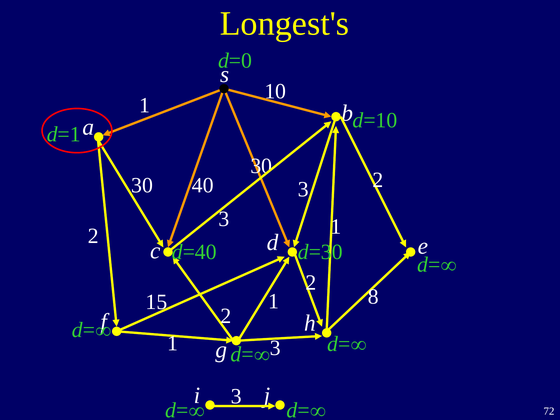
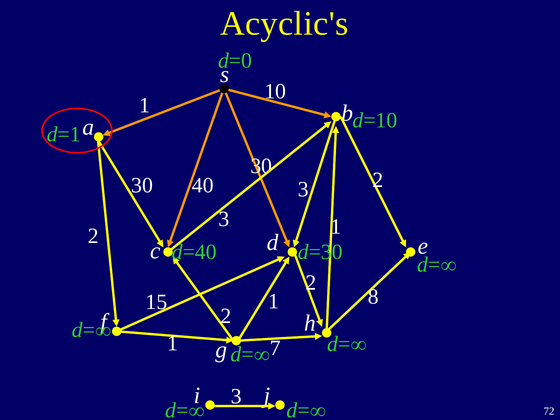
Longest's: Longest's -> Acyclic's
1 3: 3 -> 7
